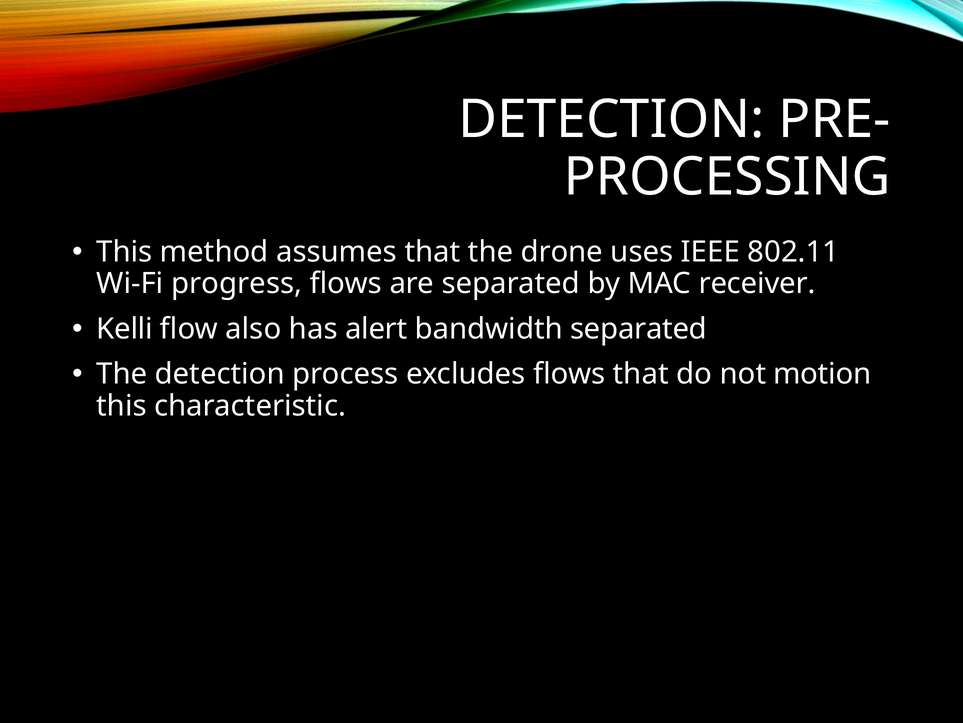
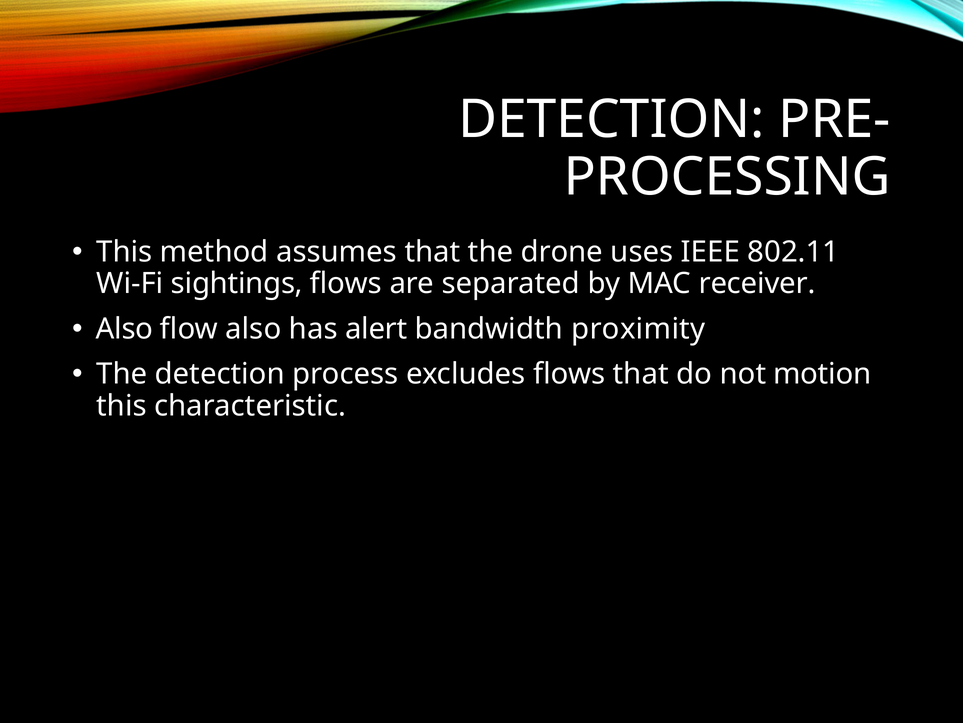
progress: progress -> sightings
Kelli at (125, 329): Kelli -> Also
bandwidth separated: separated -> proximity
